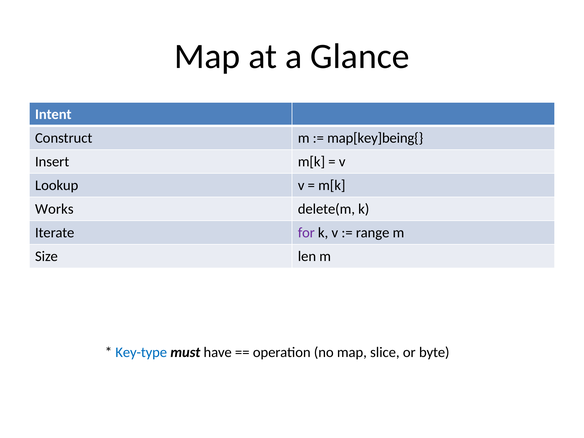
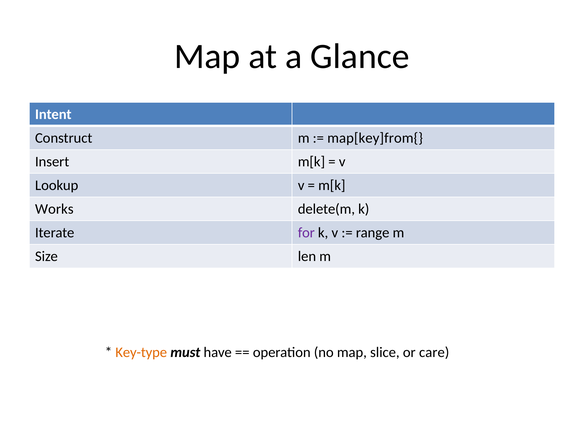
map[key]being{: map[key]being{ -> map[key]from{
Key-type colour: blue -> orange
byte: byte -> care
